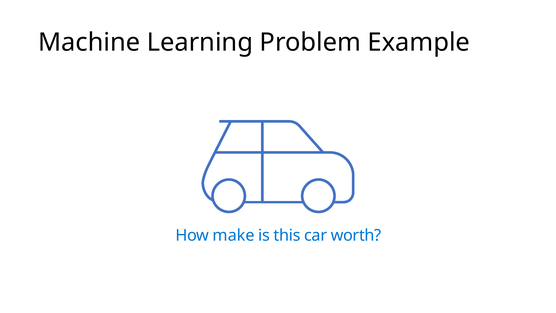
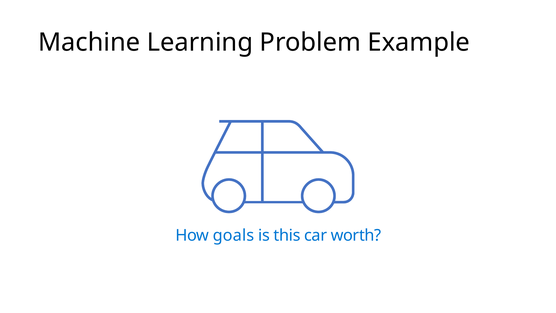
make: make -> goals
